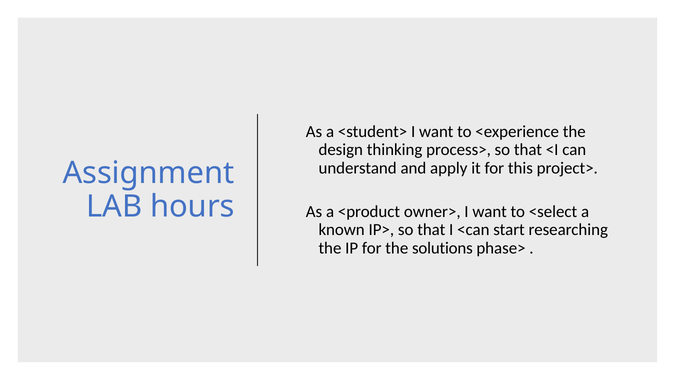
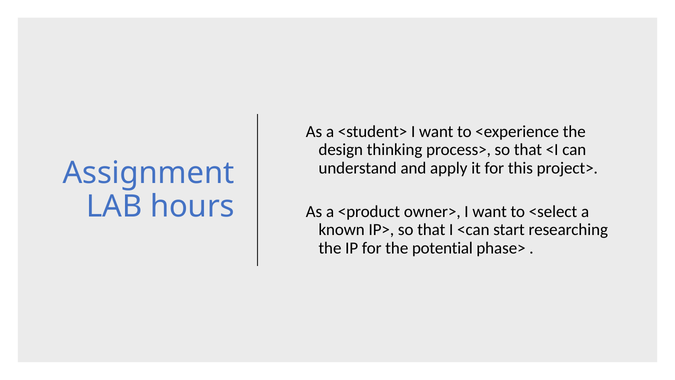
solutions: solutions -> potential
